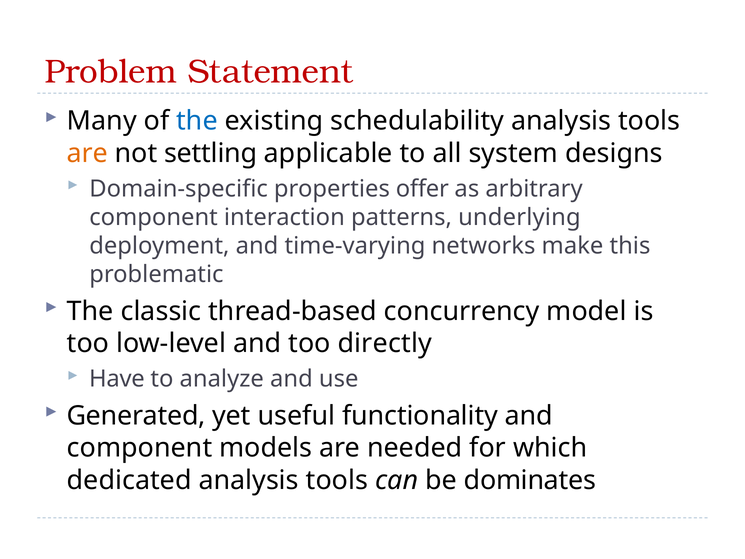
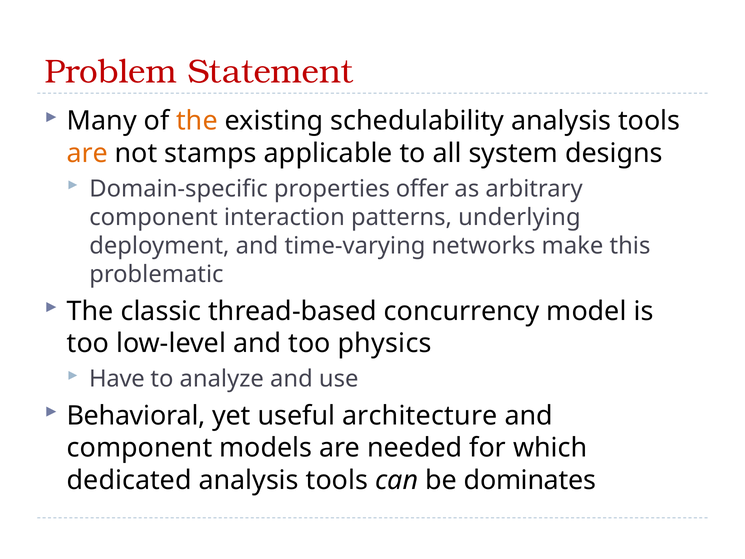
the at (197, 121) colour: blue -> orange
settling: settling -> stamps
directly: directly -> physics
Generated: Generated -> Behavioral
functionality: functionality -> architecture
